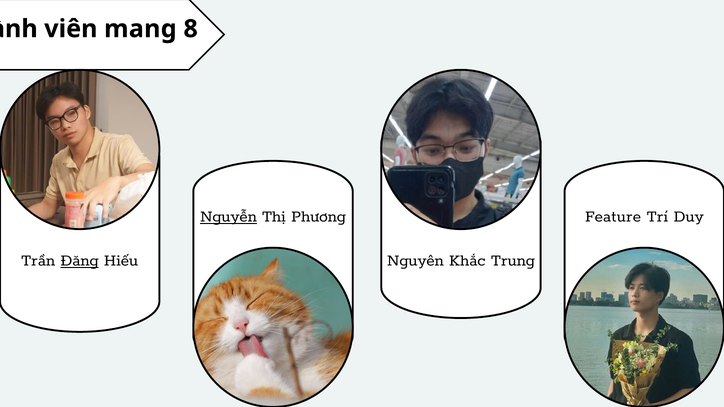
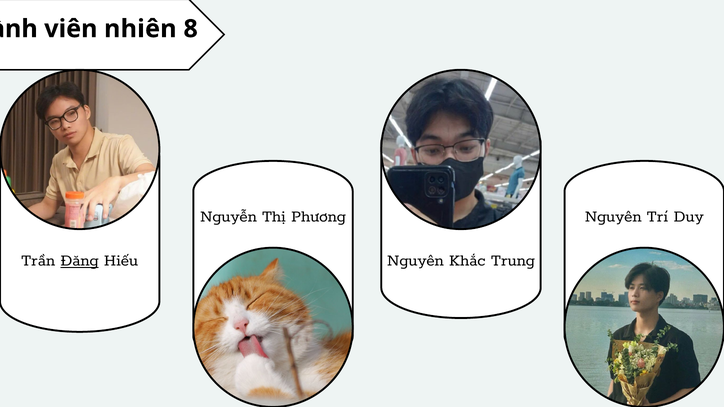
mang: mang -> nhiên
Nguyễn underline: present -> none
Phương Feature: Feature -> Nguyên
